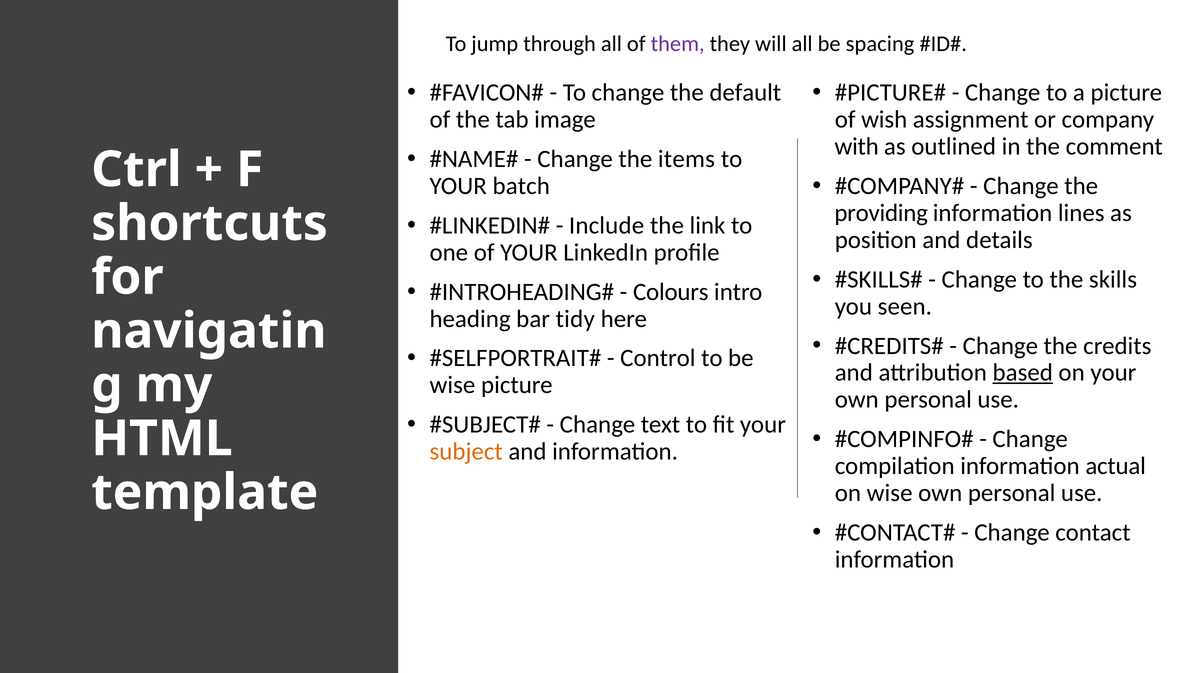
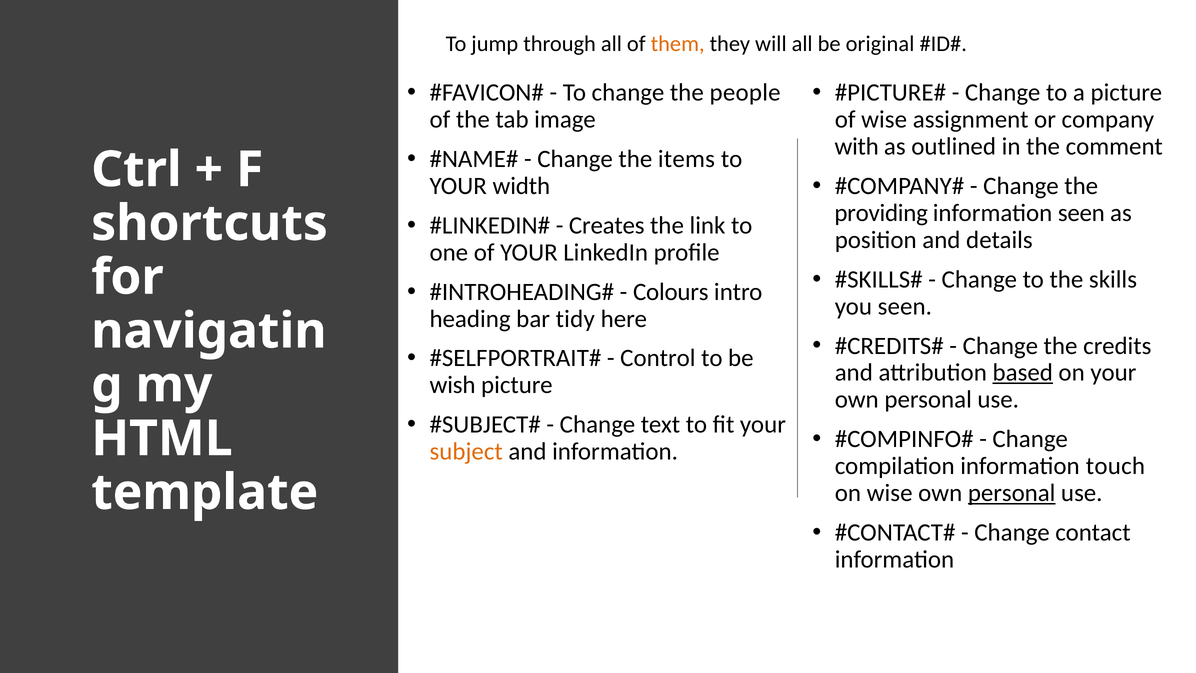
them colour: purple -> orange
spacing: spacing -> original
default: default -> people
of wish: wish -> wise
batch: batch -> width
information lines: lines -> seen
Include: Include -> Creates
wise at (452, 385): wise -> wish
actual: actual -> touch
personal at (1012, 493) underline: none -> present
